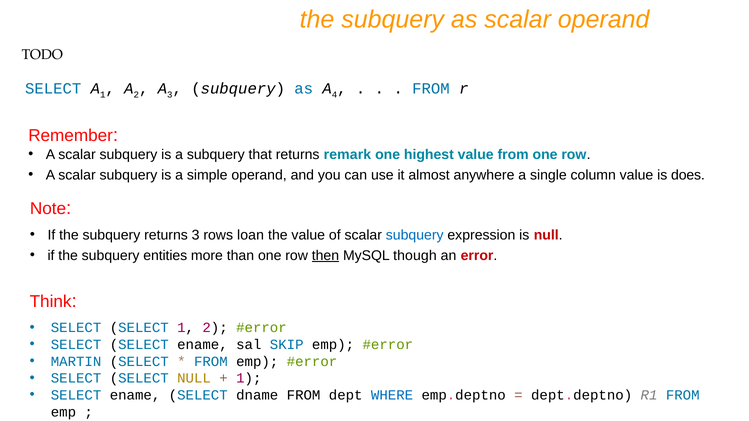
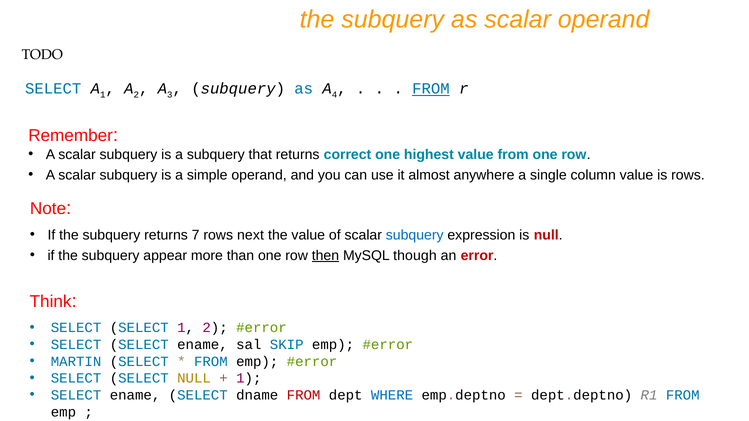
FROM at (431, 89) underline: none -> present
remark: remark -> correct
is does: does -> rows
returns 3: 3 -> 7
loan: loan -> next
entities: entities -> appear
FROM at (304, 395) colour: black -> red
